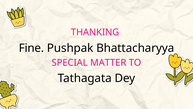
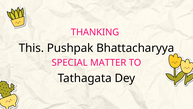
Fine: Fine -> This
